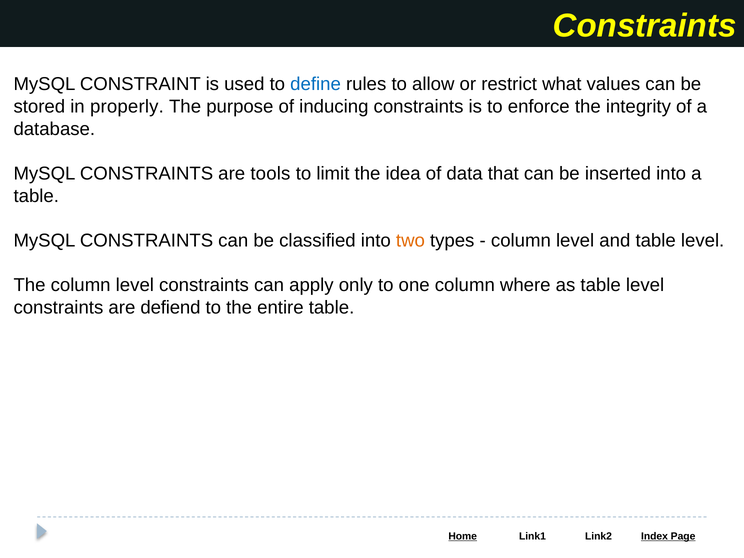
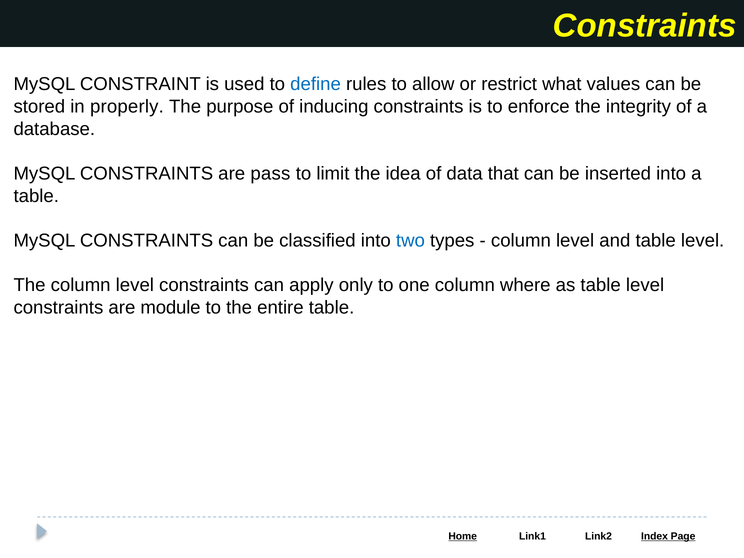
tools: tools -> pass
two colour: orange -> blue
defiend: defiend -> module
